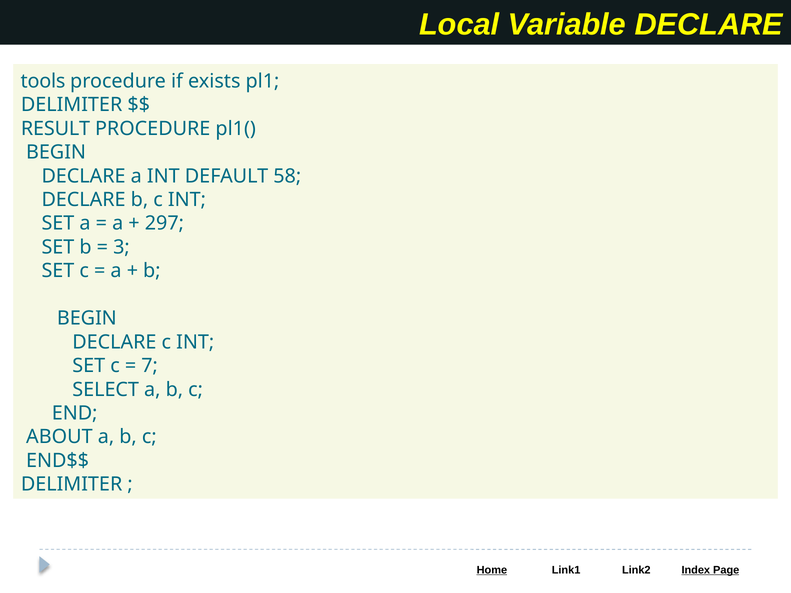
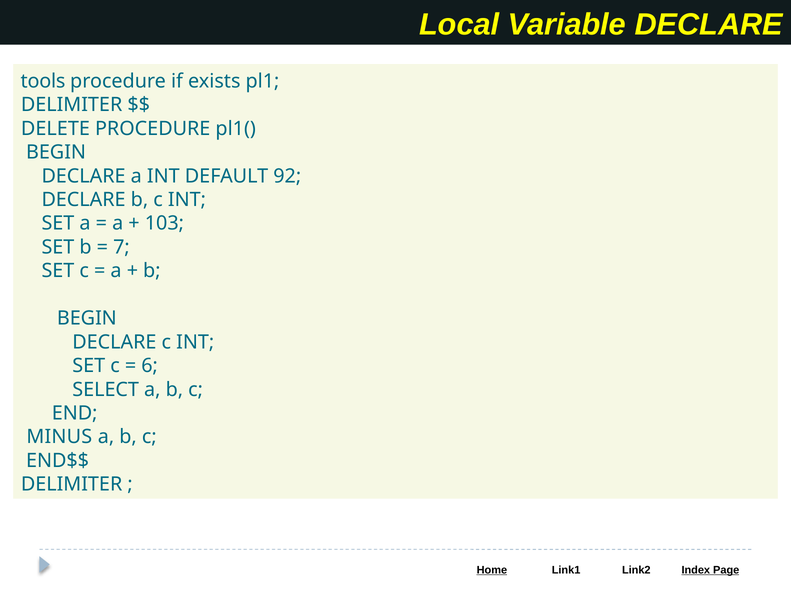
RESULT: RESULT -> DELETE
58: 58 -> 92
297: 297 -> 103
3: 3 -> 7
7: 7 -> 6
ABOUT: ABOUT -> MINUS
